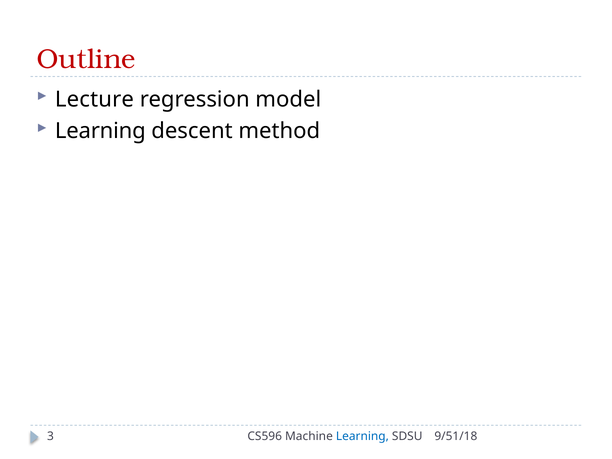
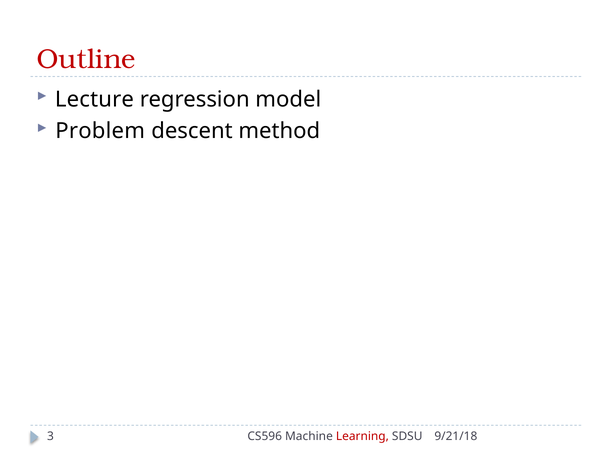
Learning at (100, 131): Learning -> Problem
Learning at (362, 436) colour: blue -> red
9/51/18: 9/51/18 -> 9/21/18
